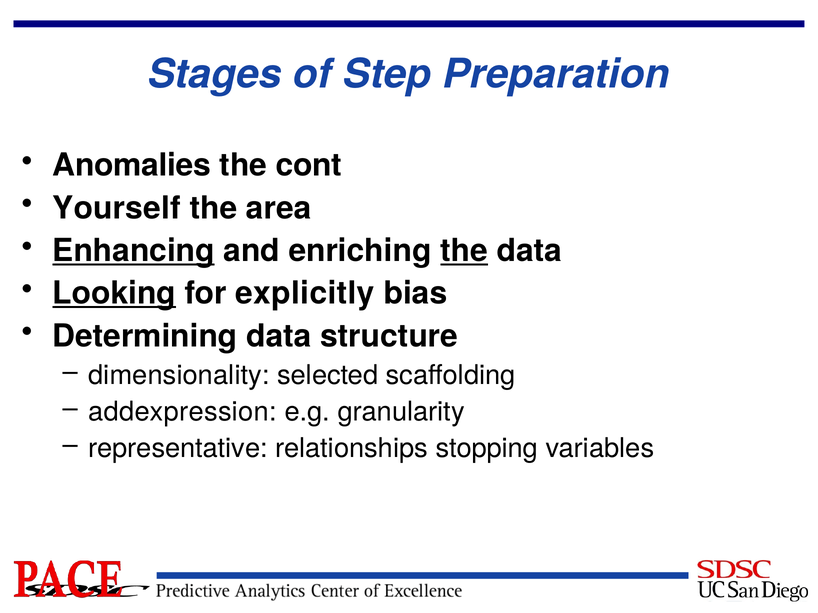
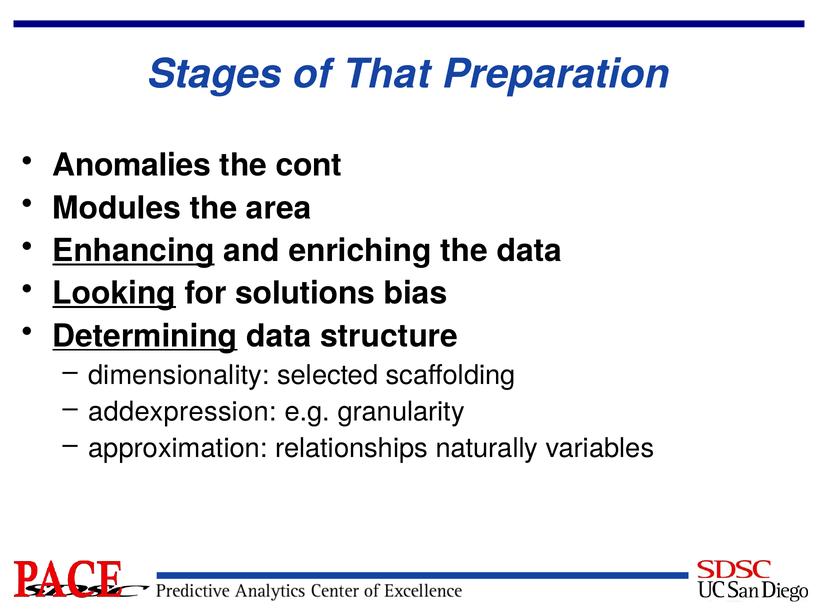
Step: Step -> That
Yourself: Yourself -> Modules
the at (464, 251) underline: present -> none
explicitly: explicitly -> solutions
Determining underline: none -> present
representative: representative -> approximation
stopping: stopping -> naturally
